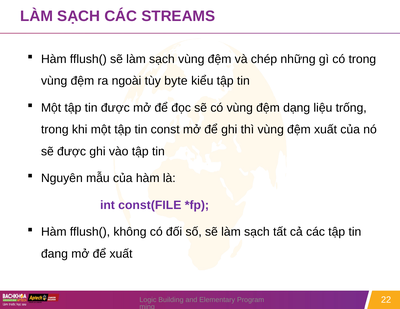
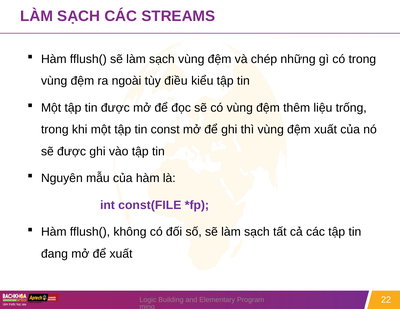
byte: byte -> điều
dạng: dạng -> thêm
